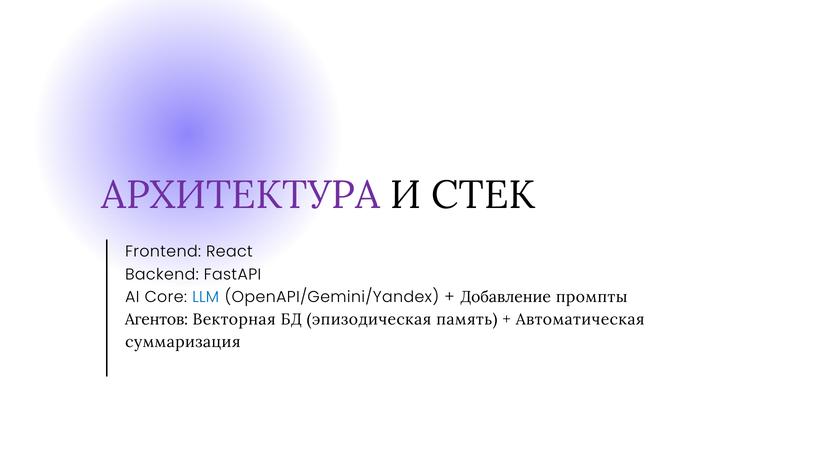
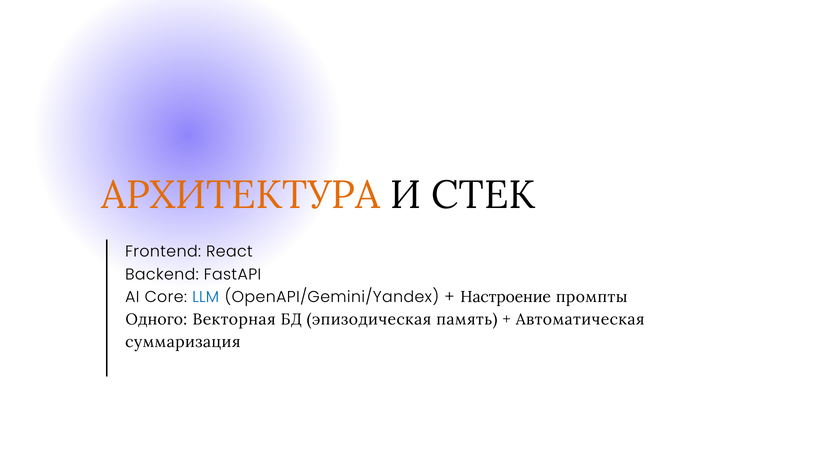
АРХИТЕКТУРА colour: purple -> orange
Добавление: Добавление -> Настроение
Агентов: Агентов -> Одного
